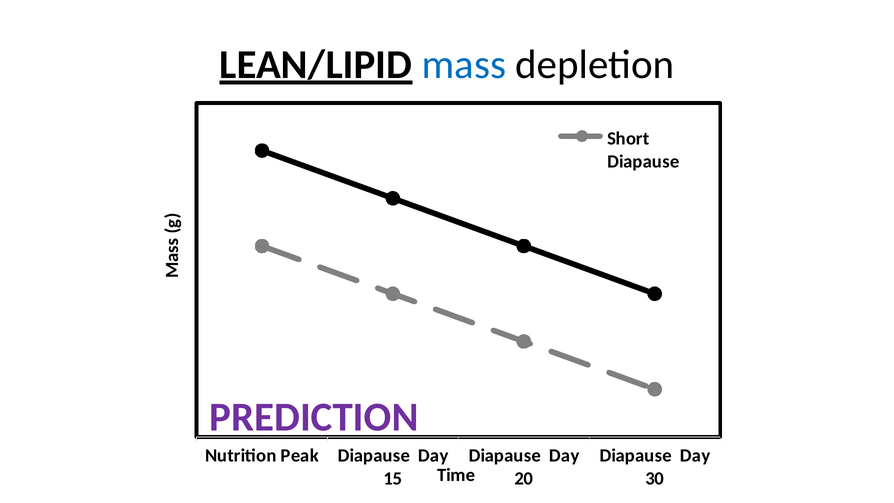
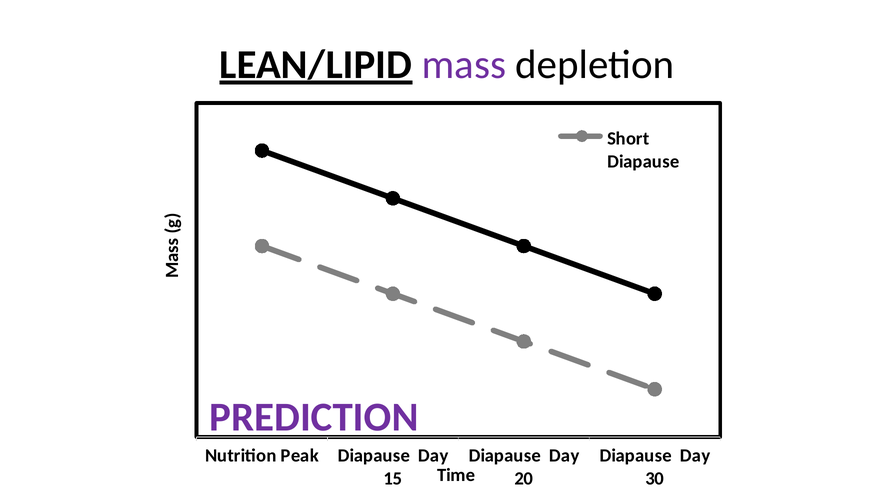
mass colour: blue -> purple
